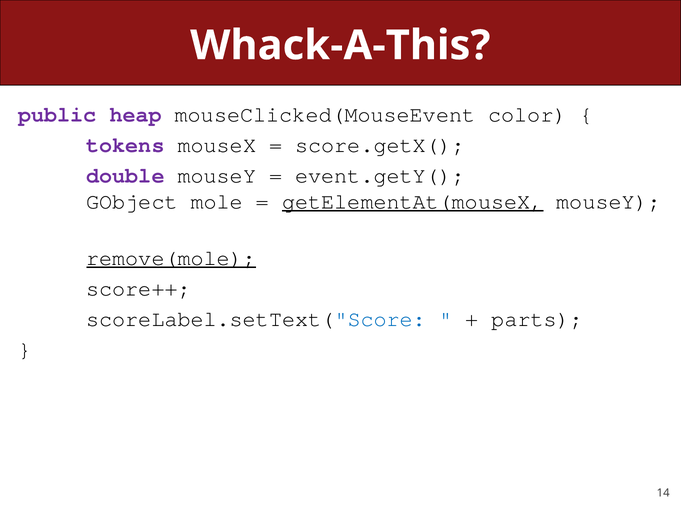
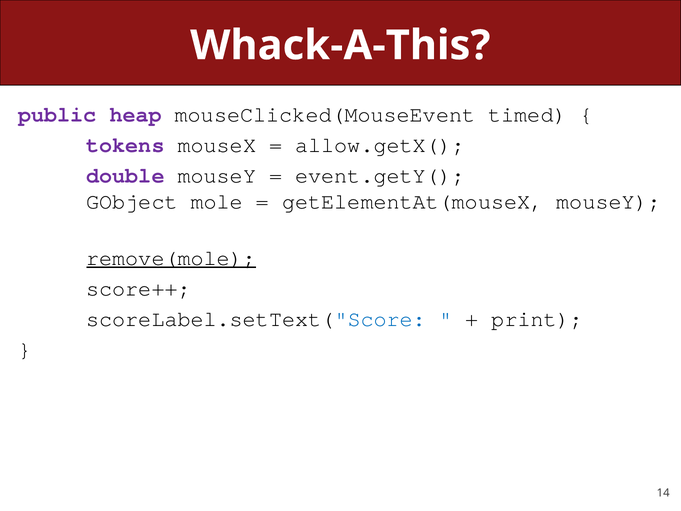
color: color -> timed
score.getX(: score.getX( -> allow.getX(
getElementAt(mouseX underline: present -> none
parts: parts -> print
